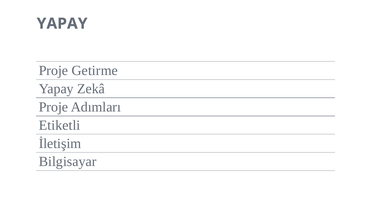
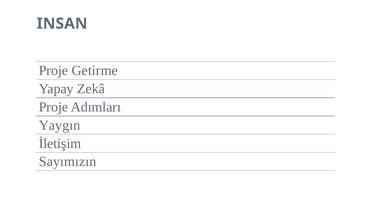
YAPAY at (62, 24): YAPAY -> INSAN
Etiketli: Etiketli -> Yaygın
Bilgisayar: Bilgisayar -> Sayımızın
